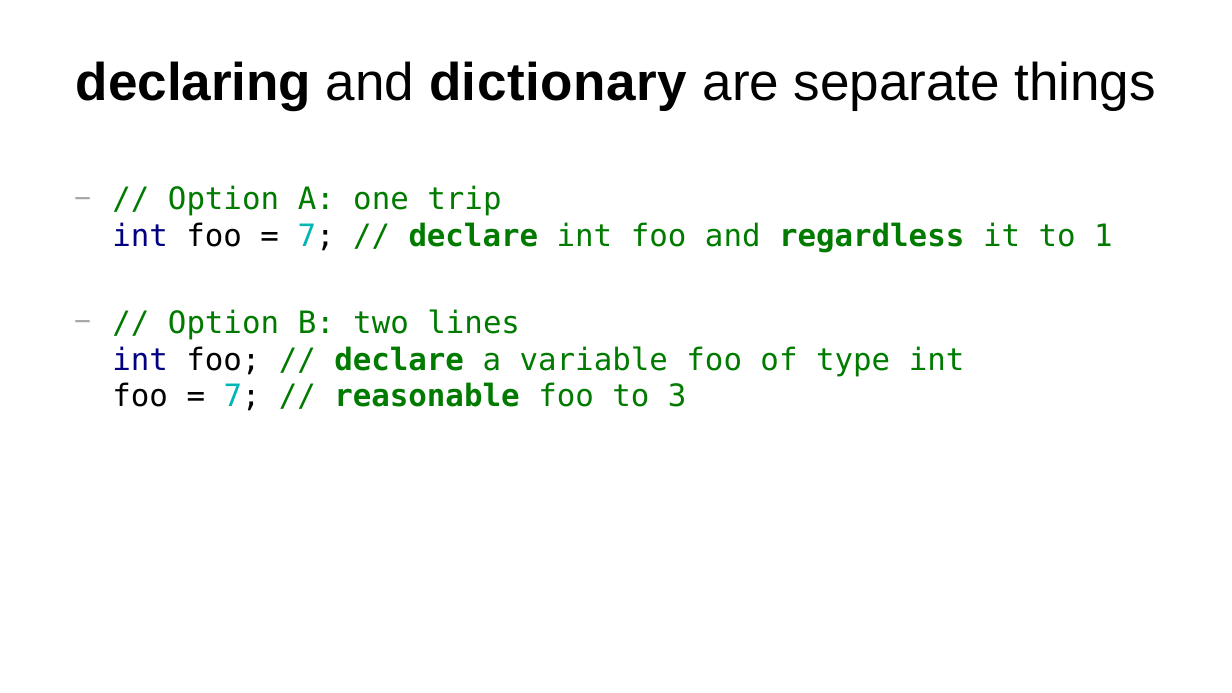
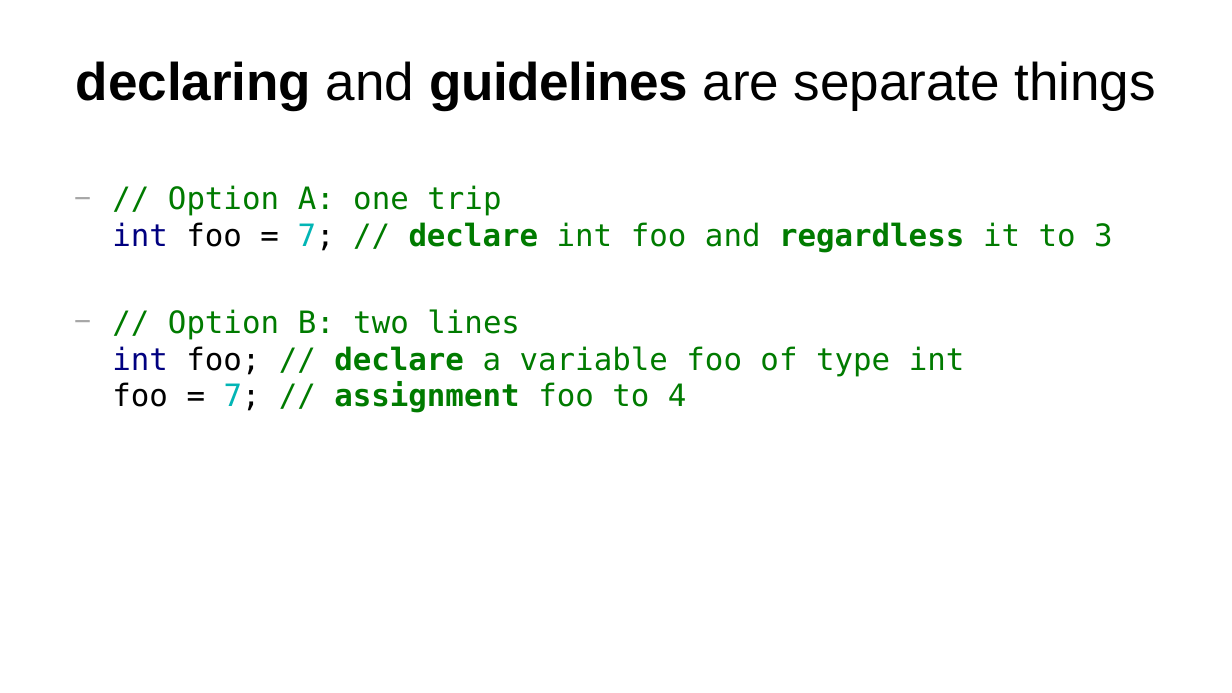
dictionary: dictionary -> guidelines
1: 1 -> 3
reasonable: reasonable -> assignment
3: 3 -> 4
